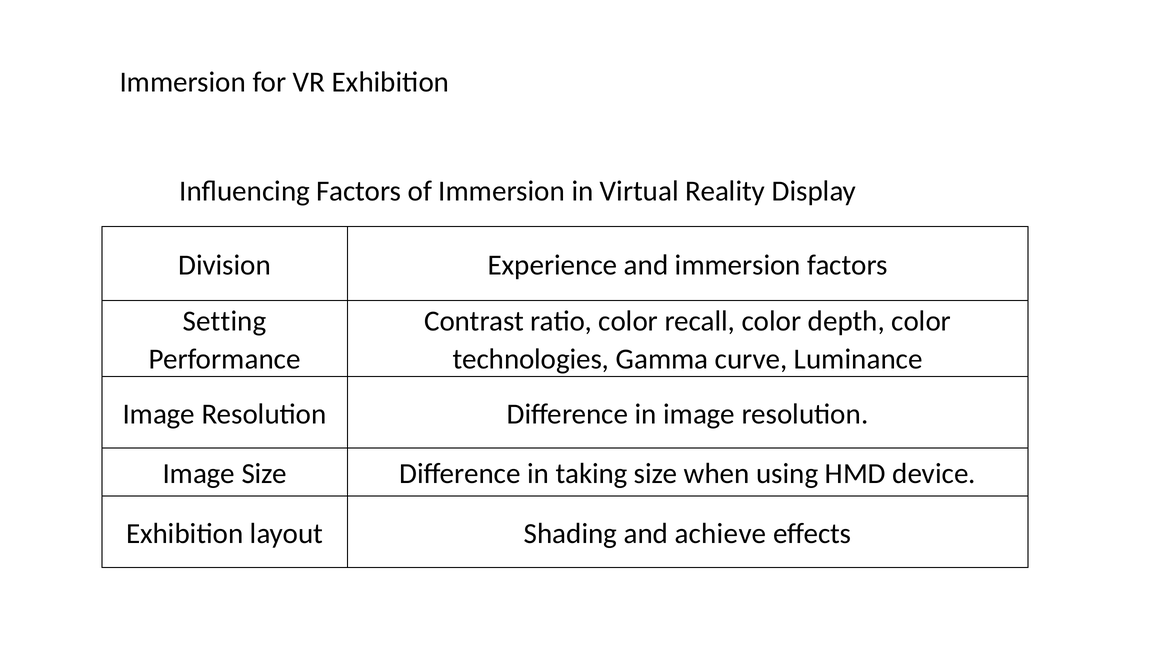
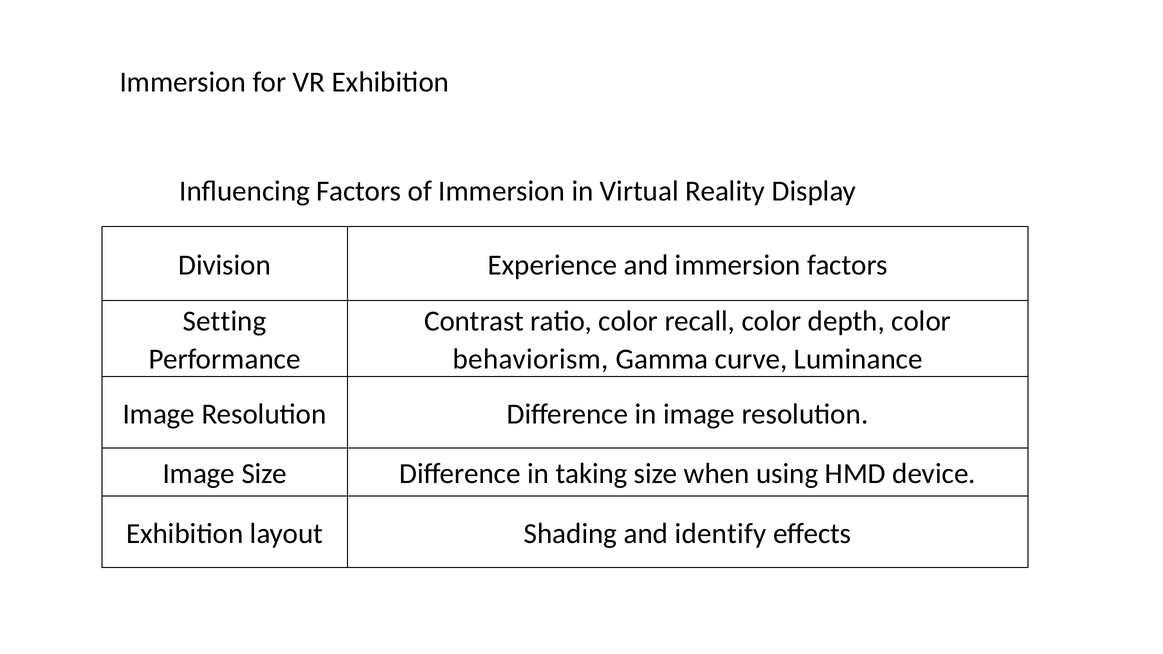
technologies: technologies -> behaviorism
achieve: achieve -> identify
